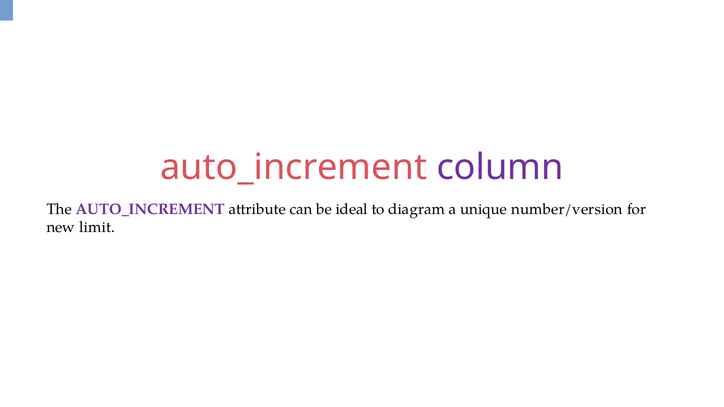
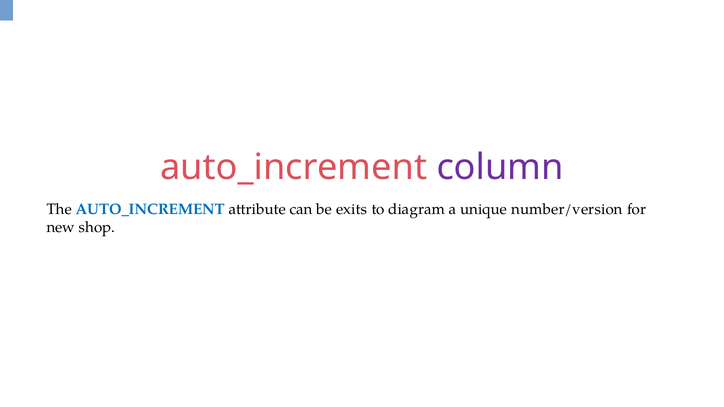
AUTO_INCREMENT at (150, 209) colour: purple -> blue
ideal: ideal -> exits
limit: limit -> shop
